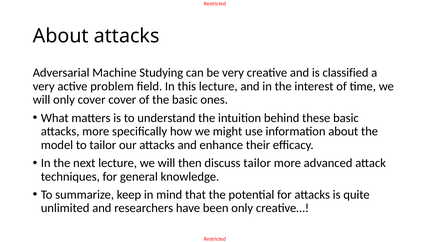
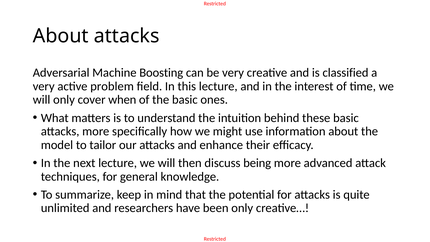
Studying: Studying -> Boosting
cover cover: cover -> when
discuss tailor: tailor -> being
